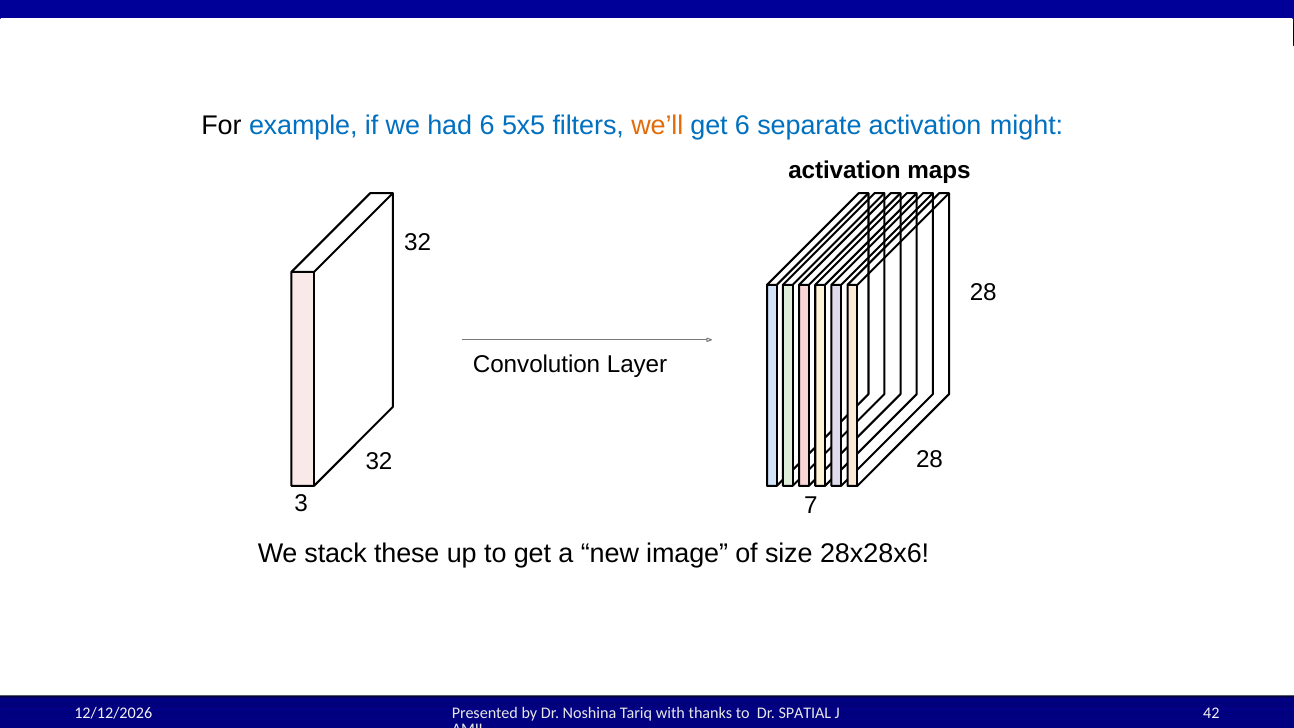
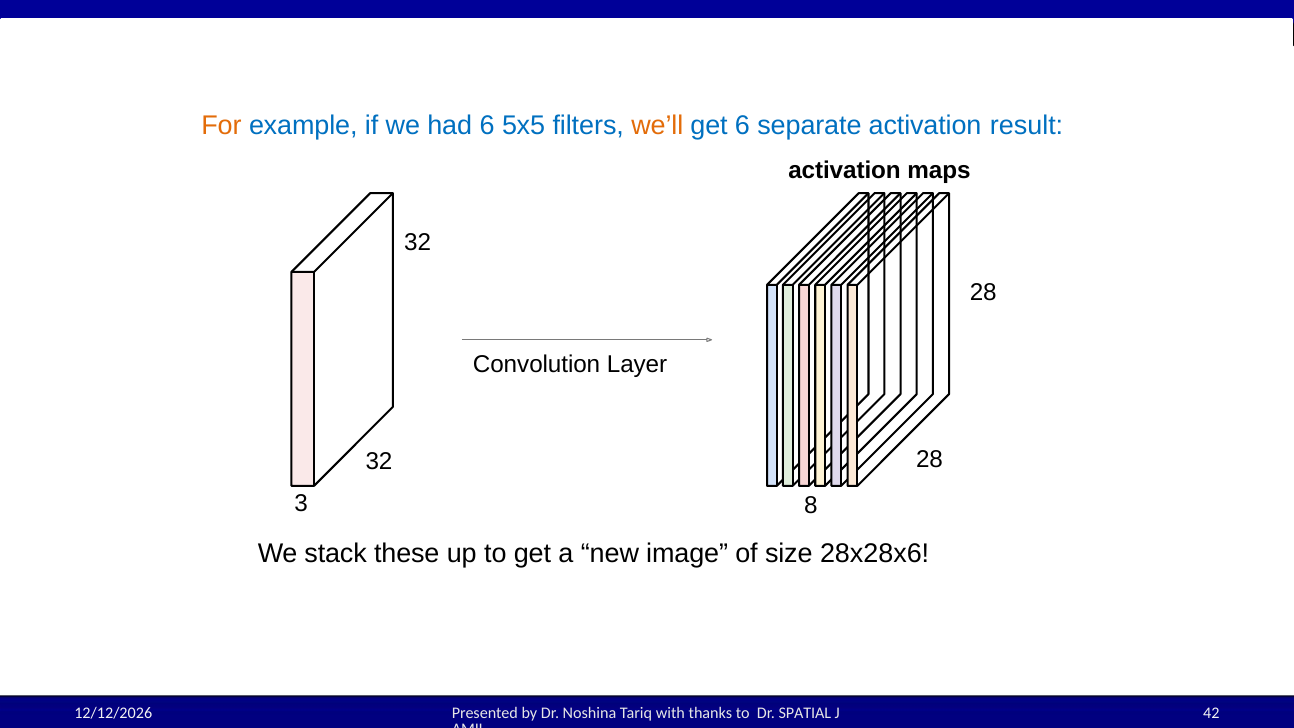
For colour: black -> orange
might: might -> result
7: 7 -> 8
